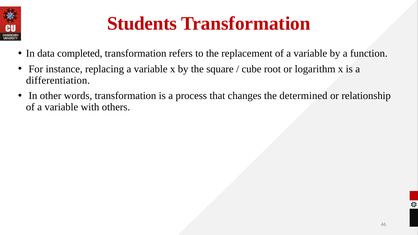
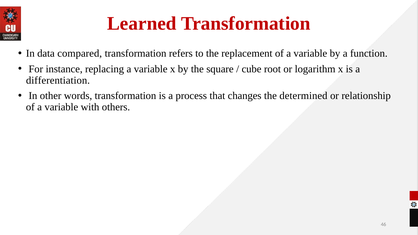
Students: Students -> Learned
completed: completed -> compared
